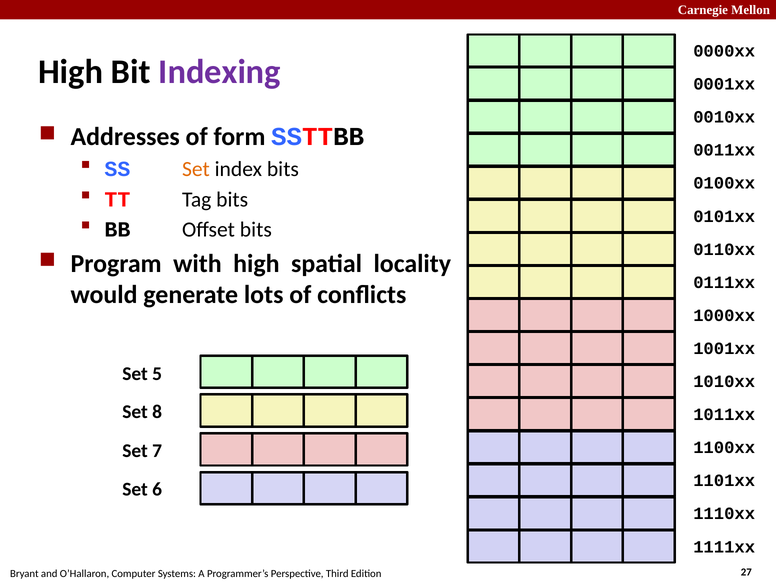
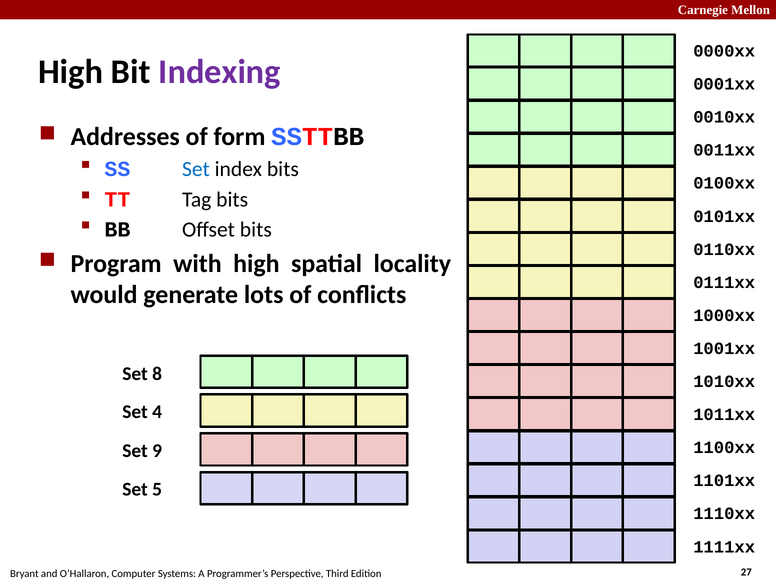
Set at (196, 169) colour: orange -> blue
5: 5 -> 8
8: 8 -> 4
7: 7 -> 9
6: 6 -> 5
